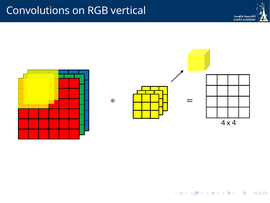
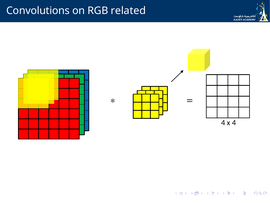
vertical: vertical -> related
